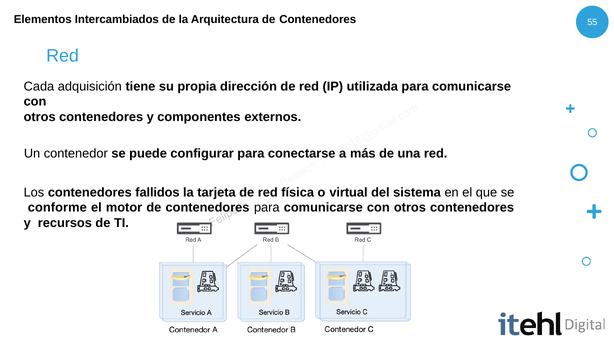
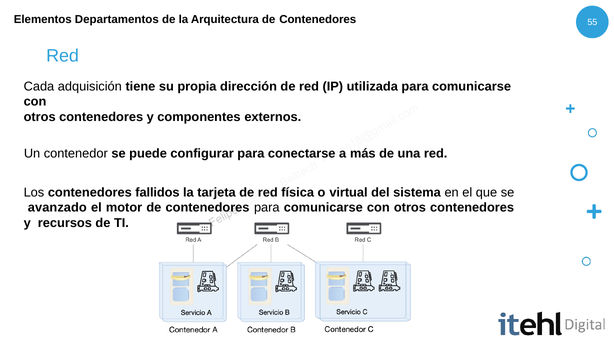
Intercambiados: Intercambiados -> Departamentos
conforme: conforme -> avanzado
